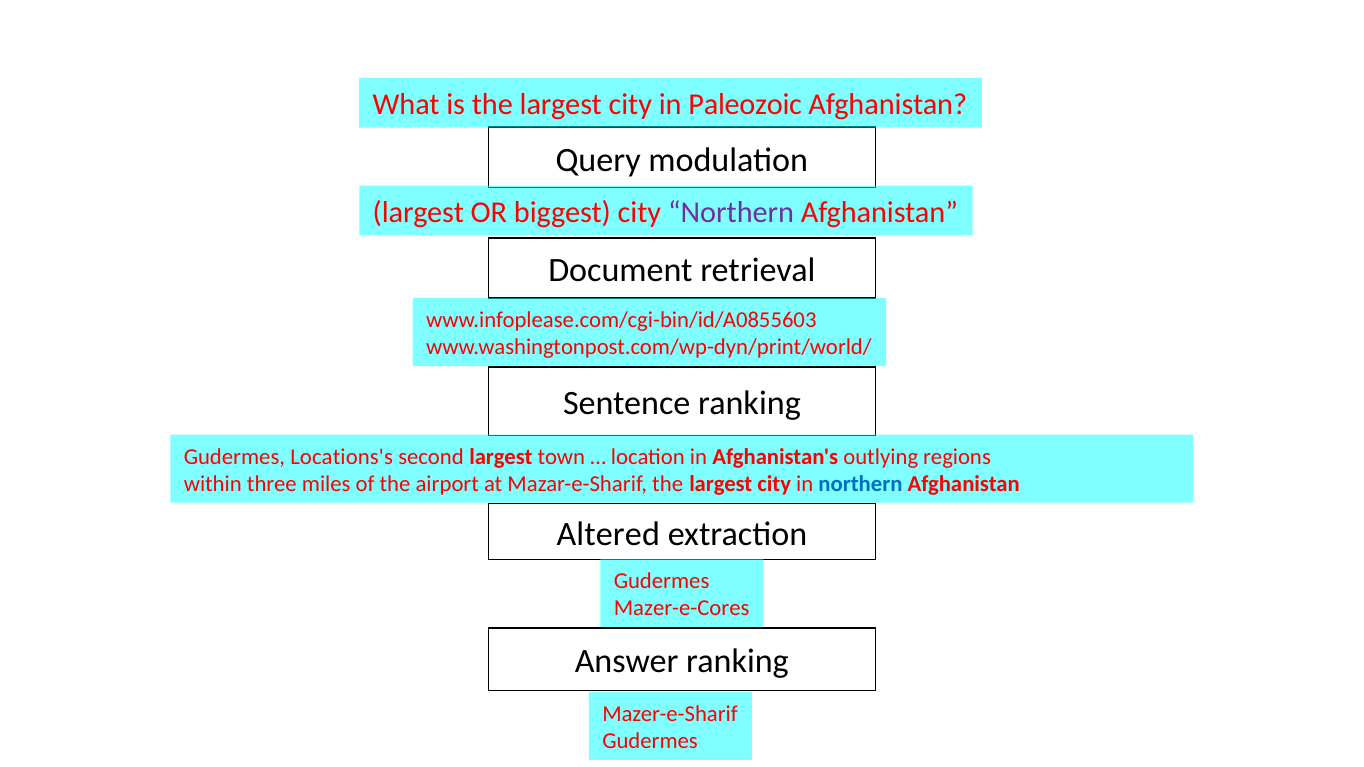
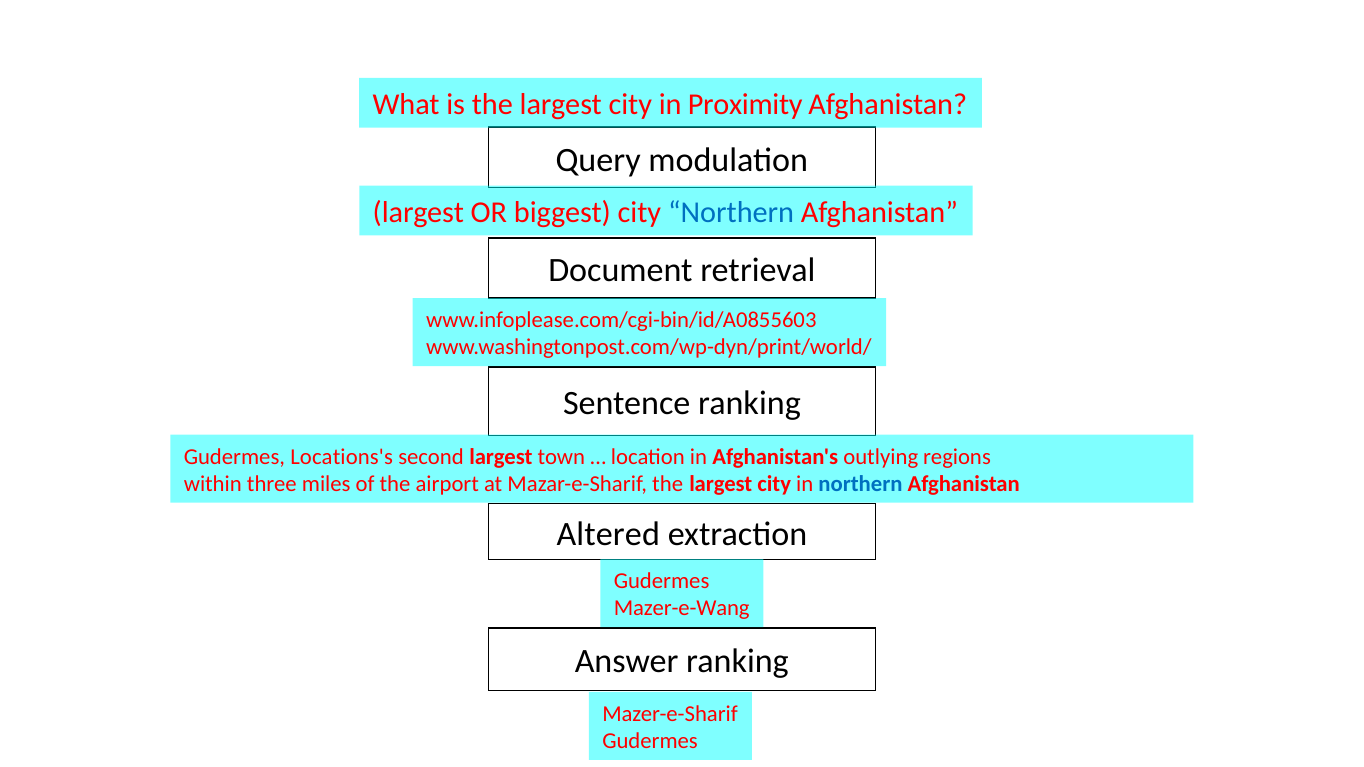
Paleozoic: Paleozoic -> Proximity
Northern at (731, 213) colour: purple -> blue
Mazer-e-Cores: Mazer-e-Cores -> Mazer-e-Wang
